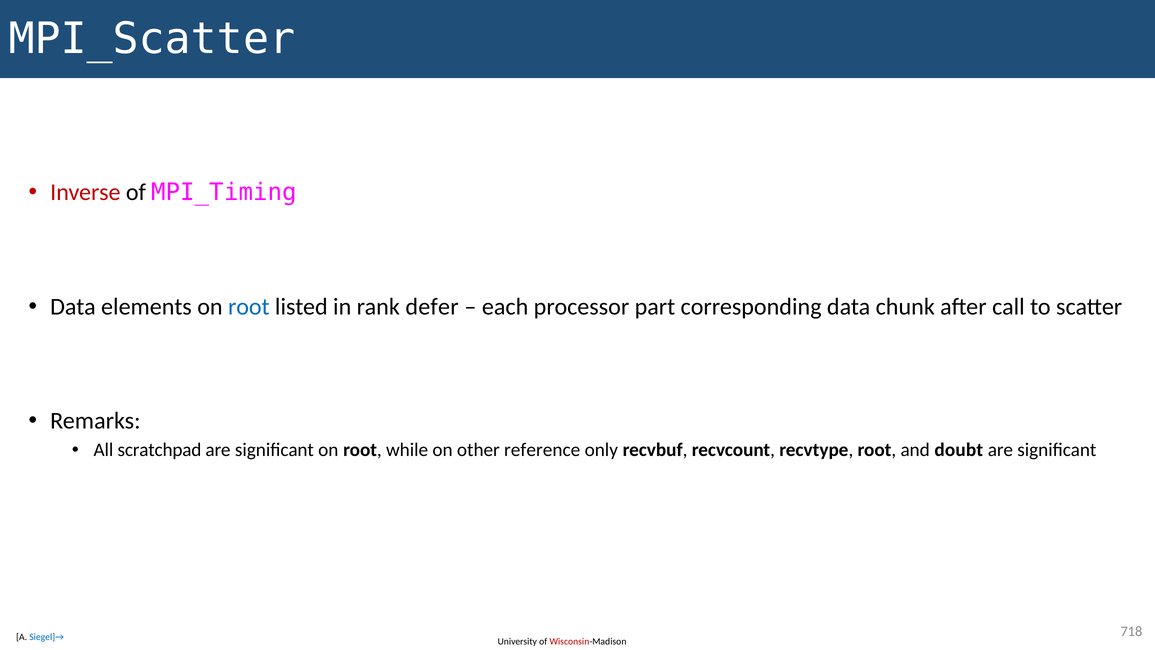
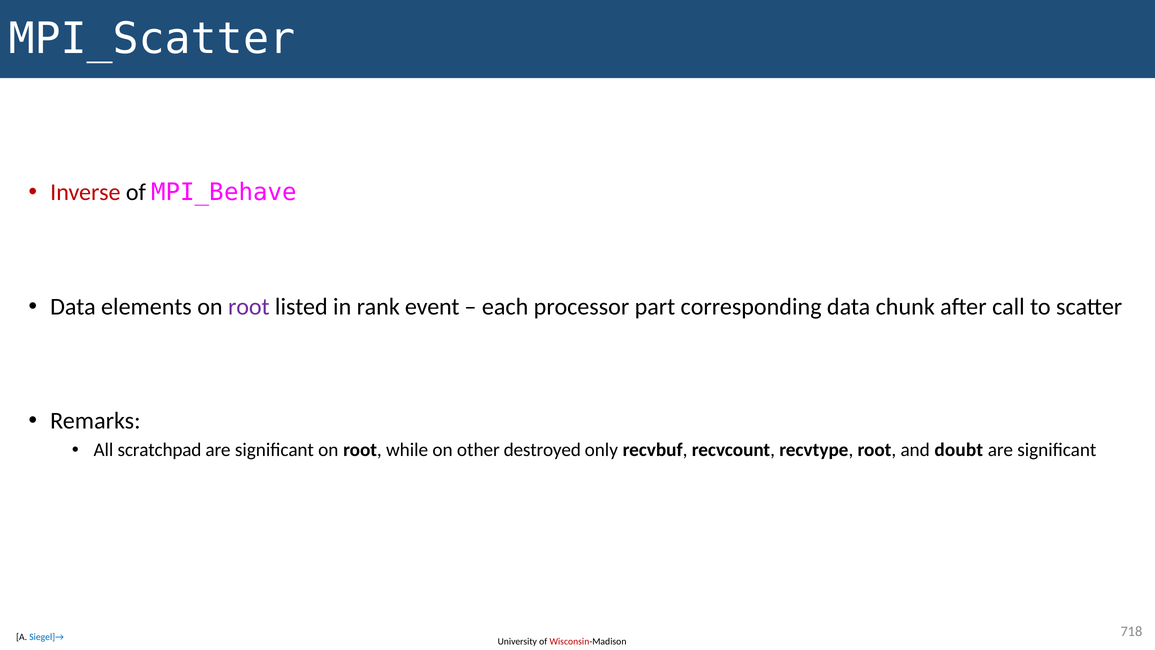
MPI_Timing: MPI_Timing -> MPI_Behave
root at (249, 306) colour: blue -> purple
defer: defer -> event
reference: reference -> destroyed
